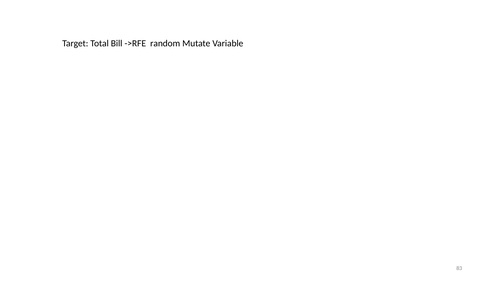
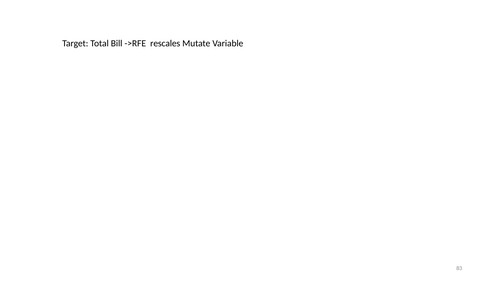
random: random -> rescales
